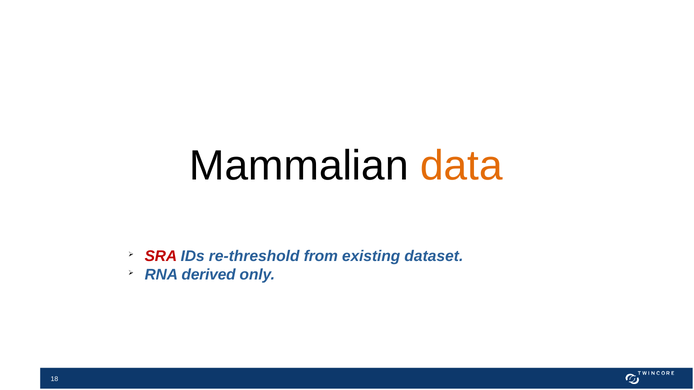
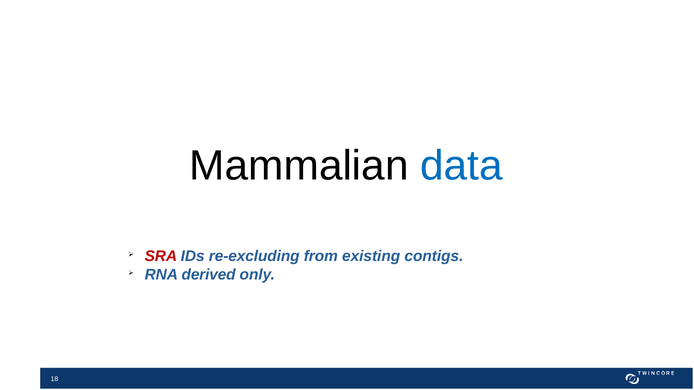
data colour: orange -> blue
re-threshold: re-threshold -> re-excluding
dataset: dataset -> contigs
